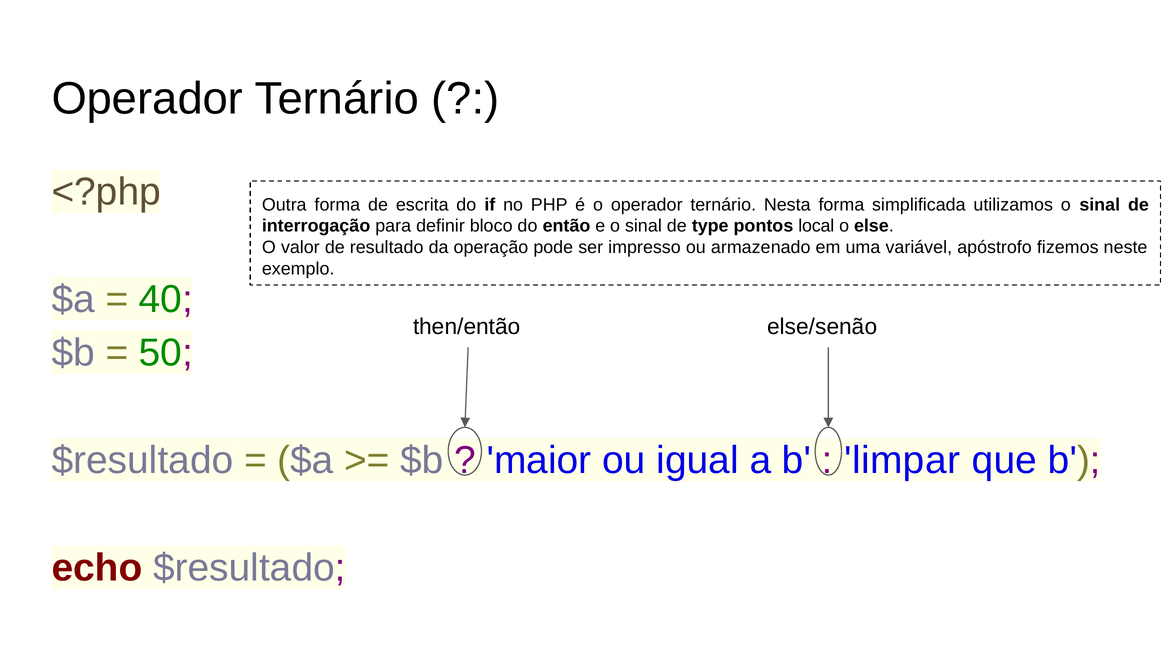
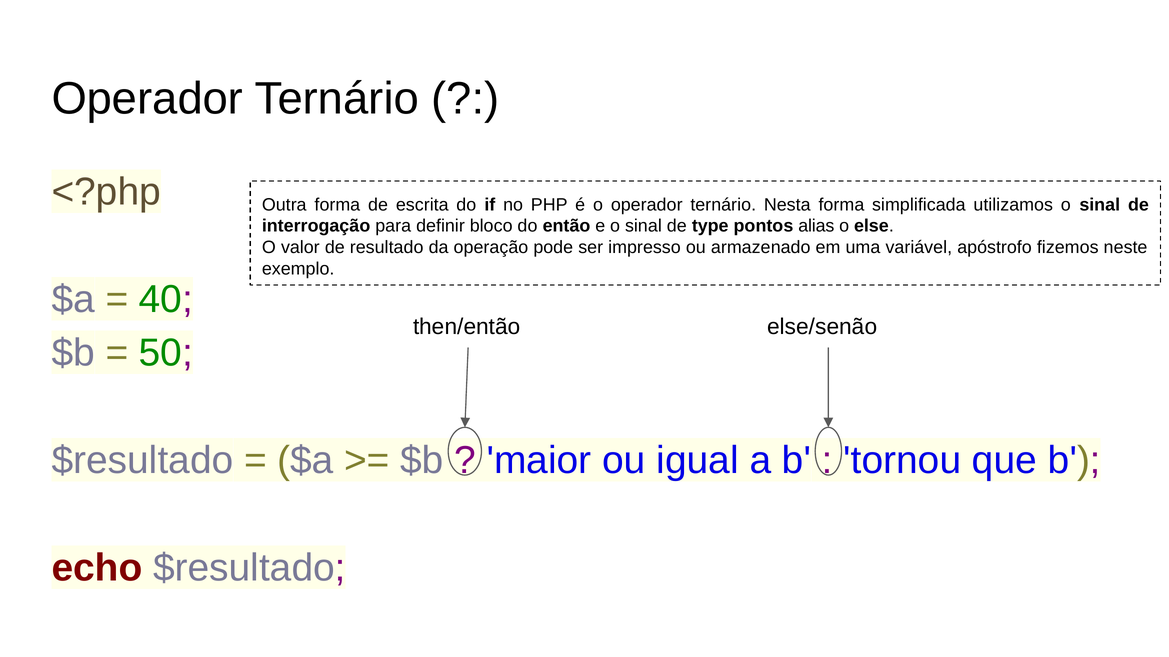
local: local -> alias
limpar: limpar -> tornou
